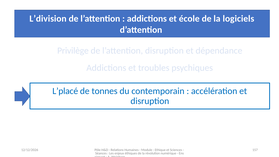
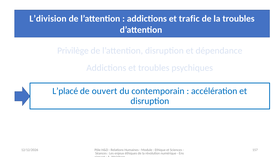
école: école -> trafic
la logiciels: logiciels -> troubles
tonnes: tonnes -> ouvert
